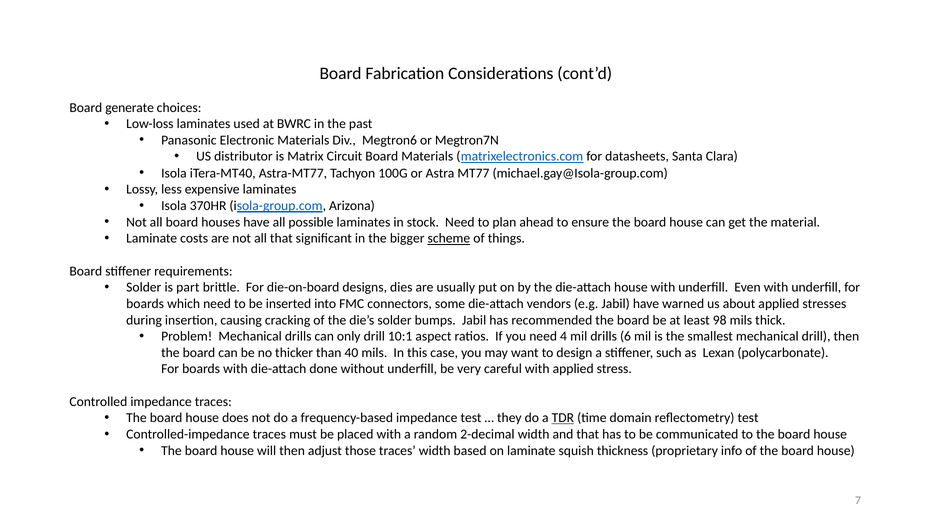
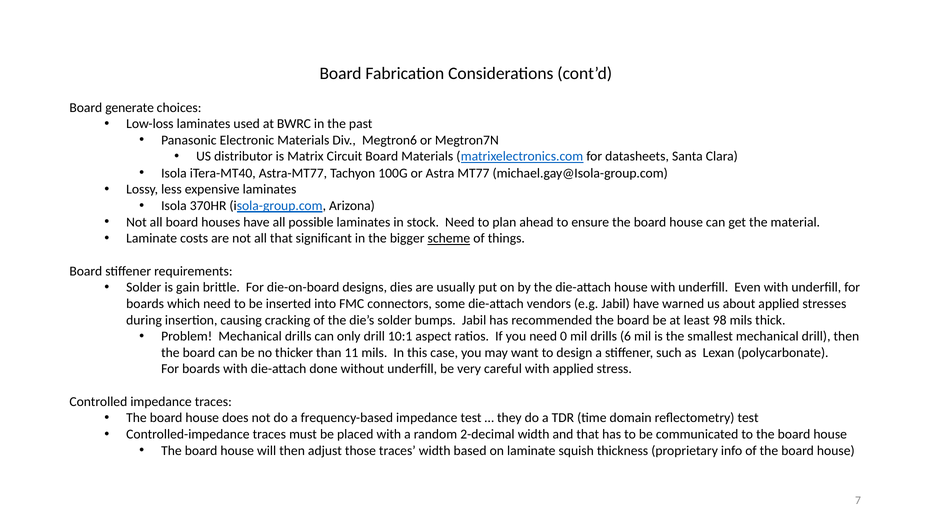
part: part -> gain
4: 4 -> 0
40: 40 -> 11
TDR underline: present -> none
